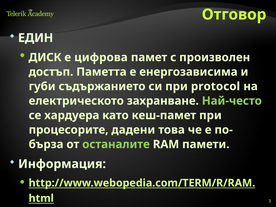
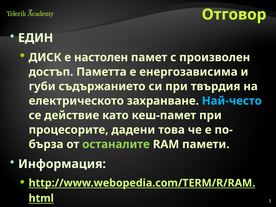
цифрова: цифрова -> настолен
protocol: protocol -> твърдия
Най-често colour: light green -> light blue
хардуера: хардуера -> действие
